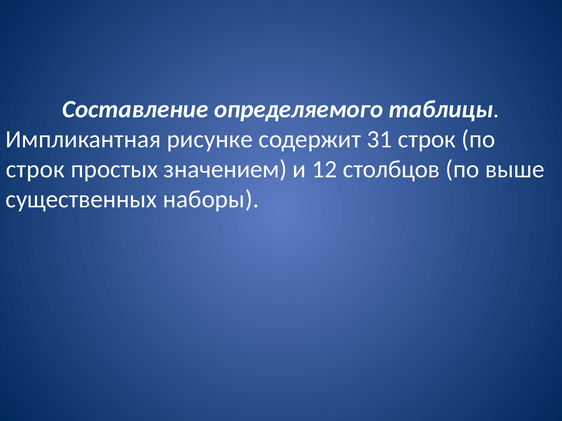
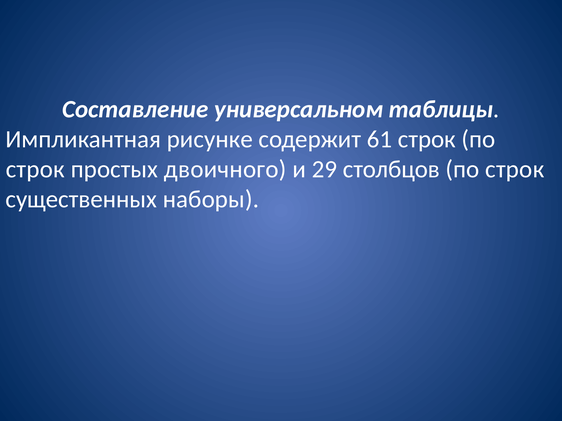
определяемого: определяемого -> универсальном
31: 31 -> 61
значением: значением -> двоичного
12: 12 -> 29
столбцов по выше: выше -> строк
